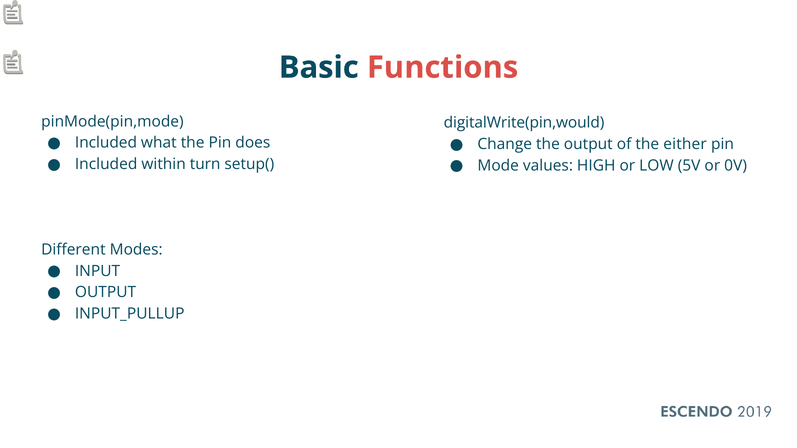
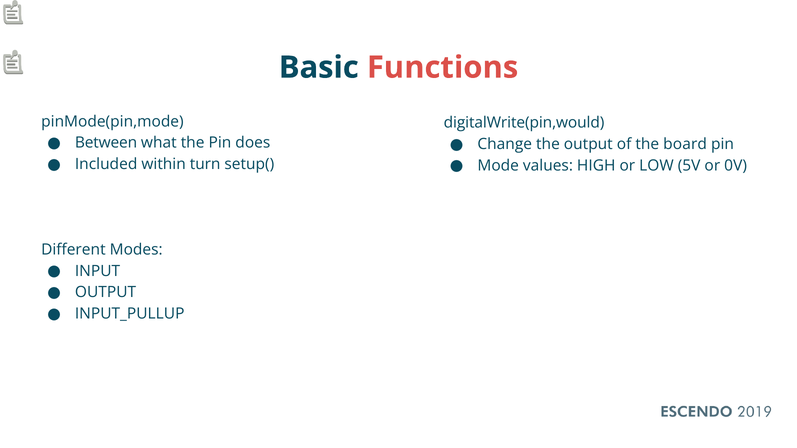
Included at (106, 143): Included -> Between
either: either -> board
